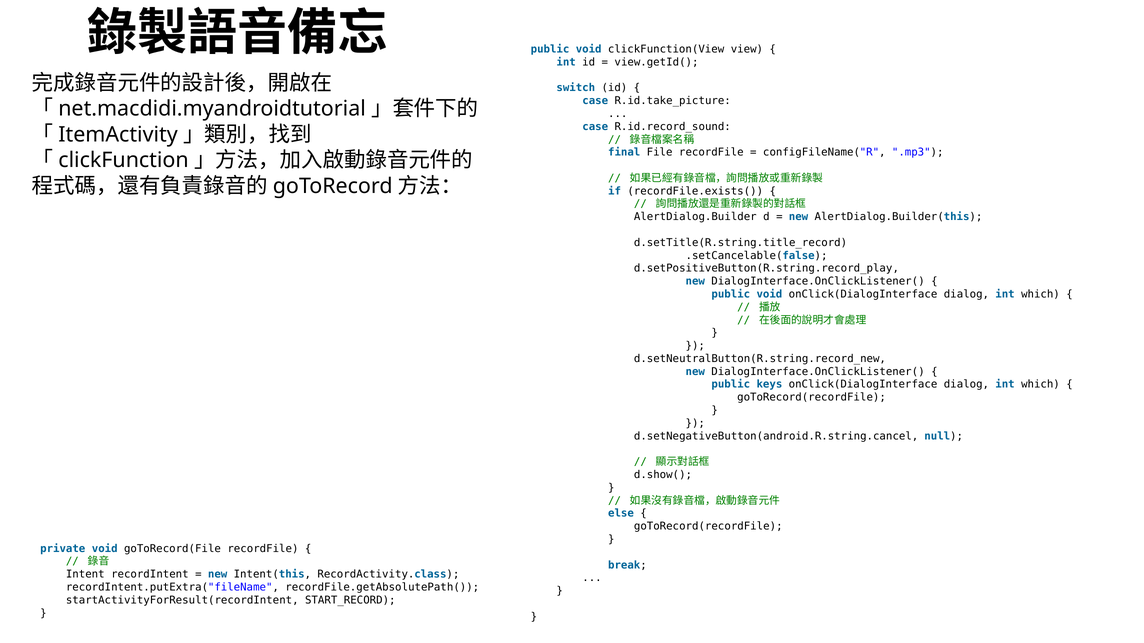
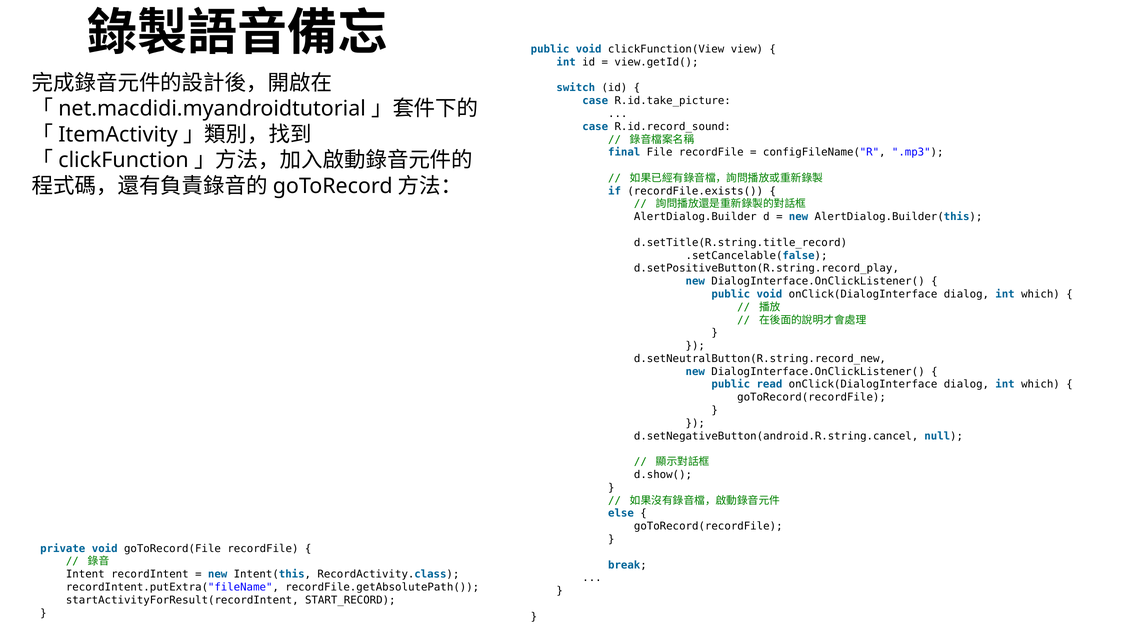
keys: keys -> read
